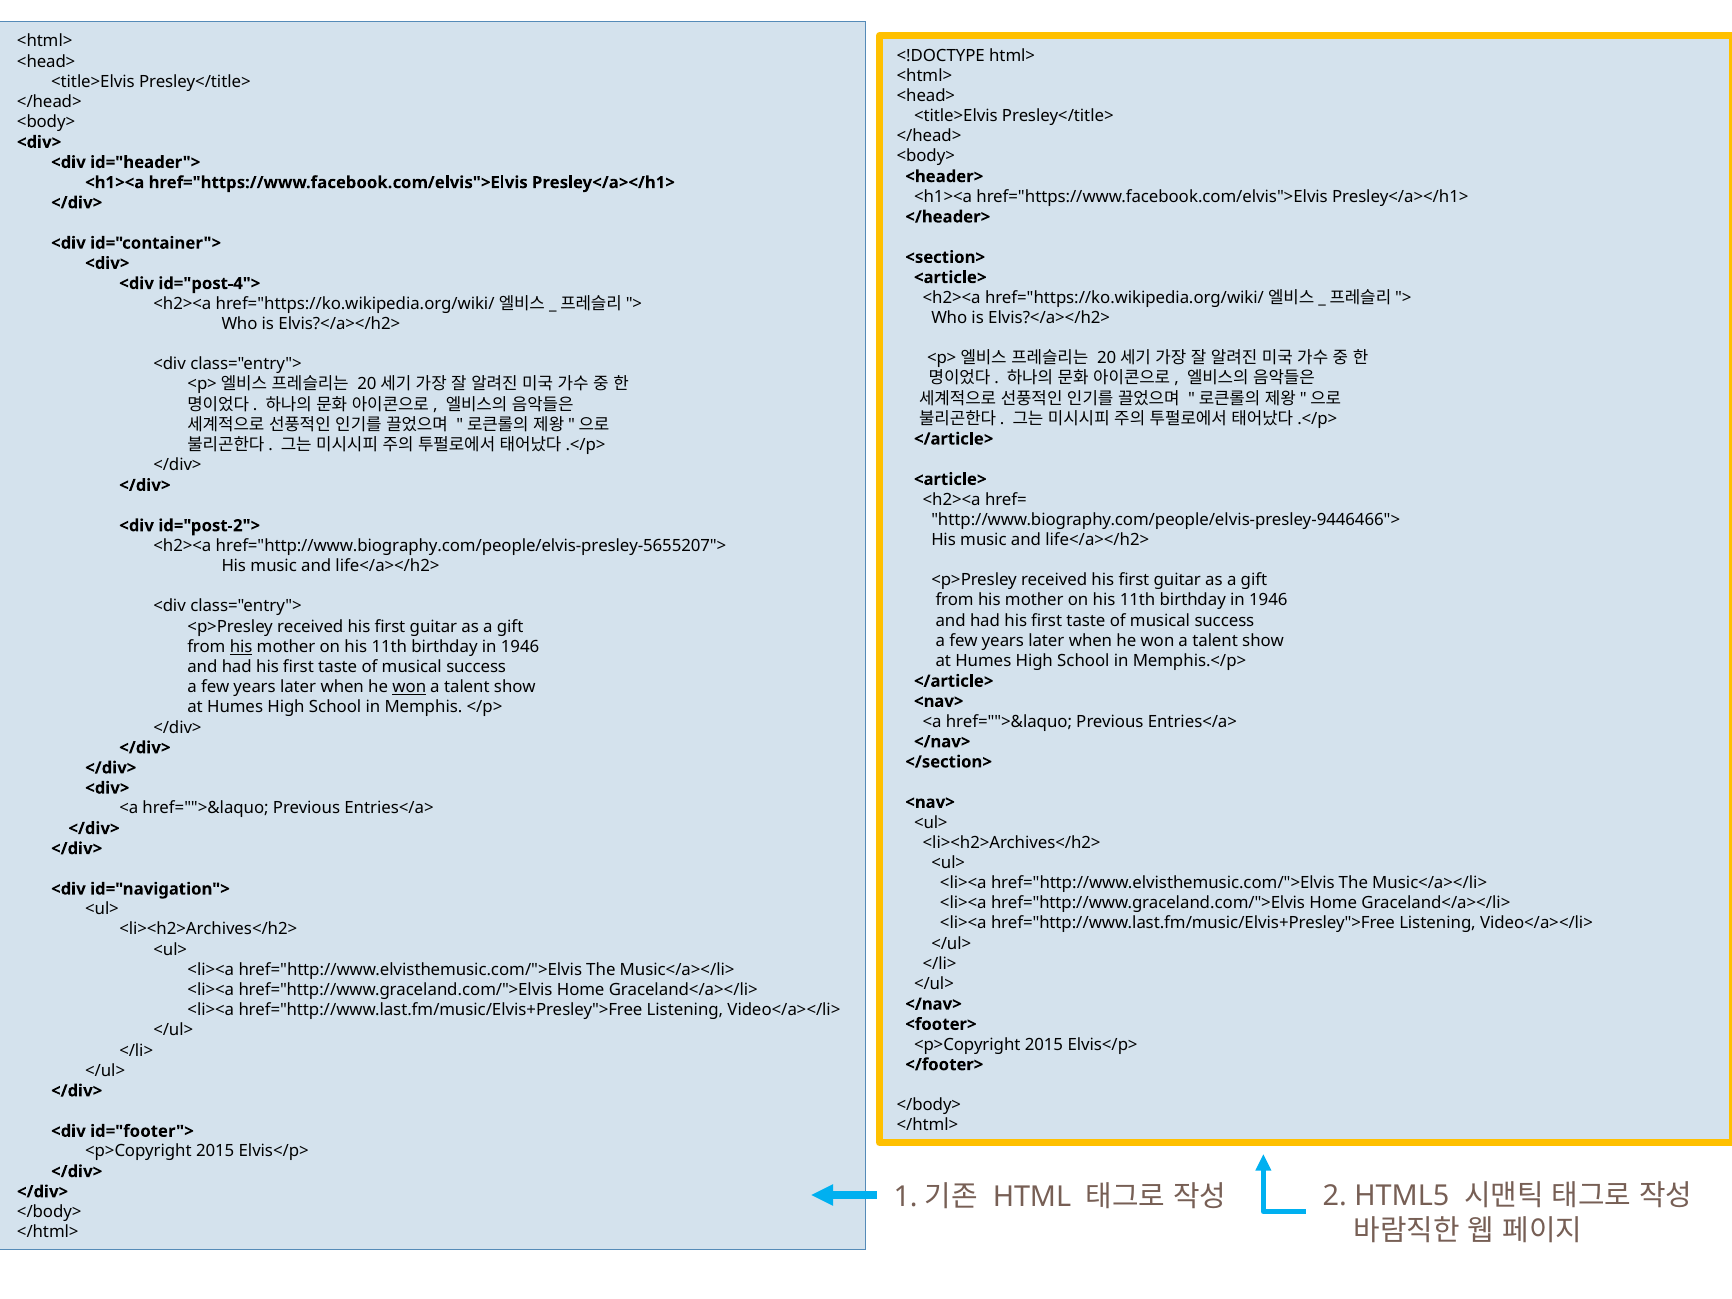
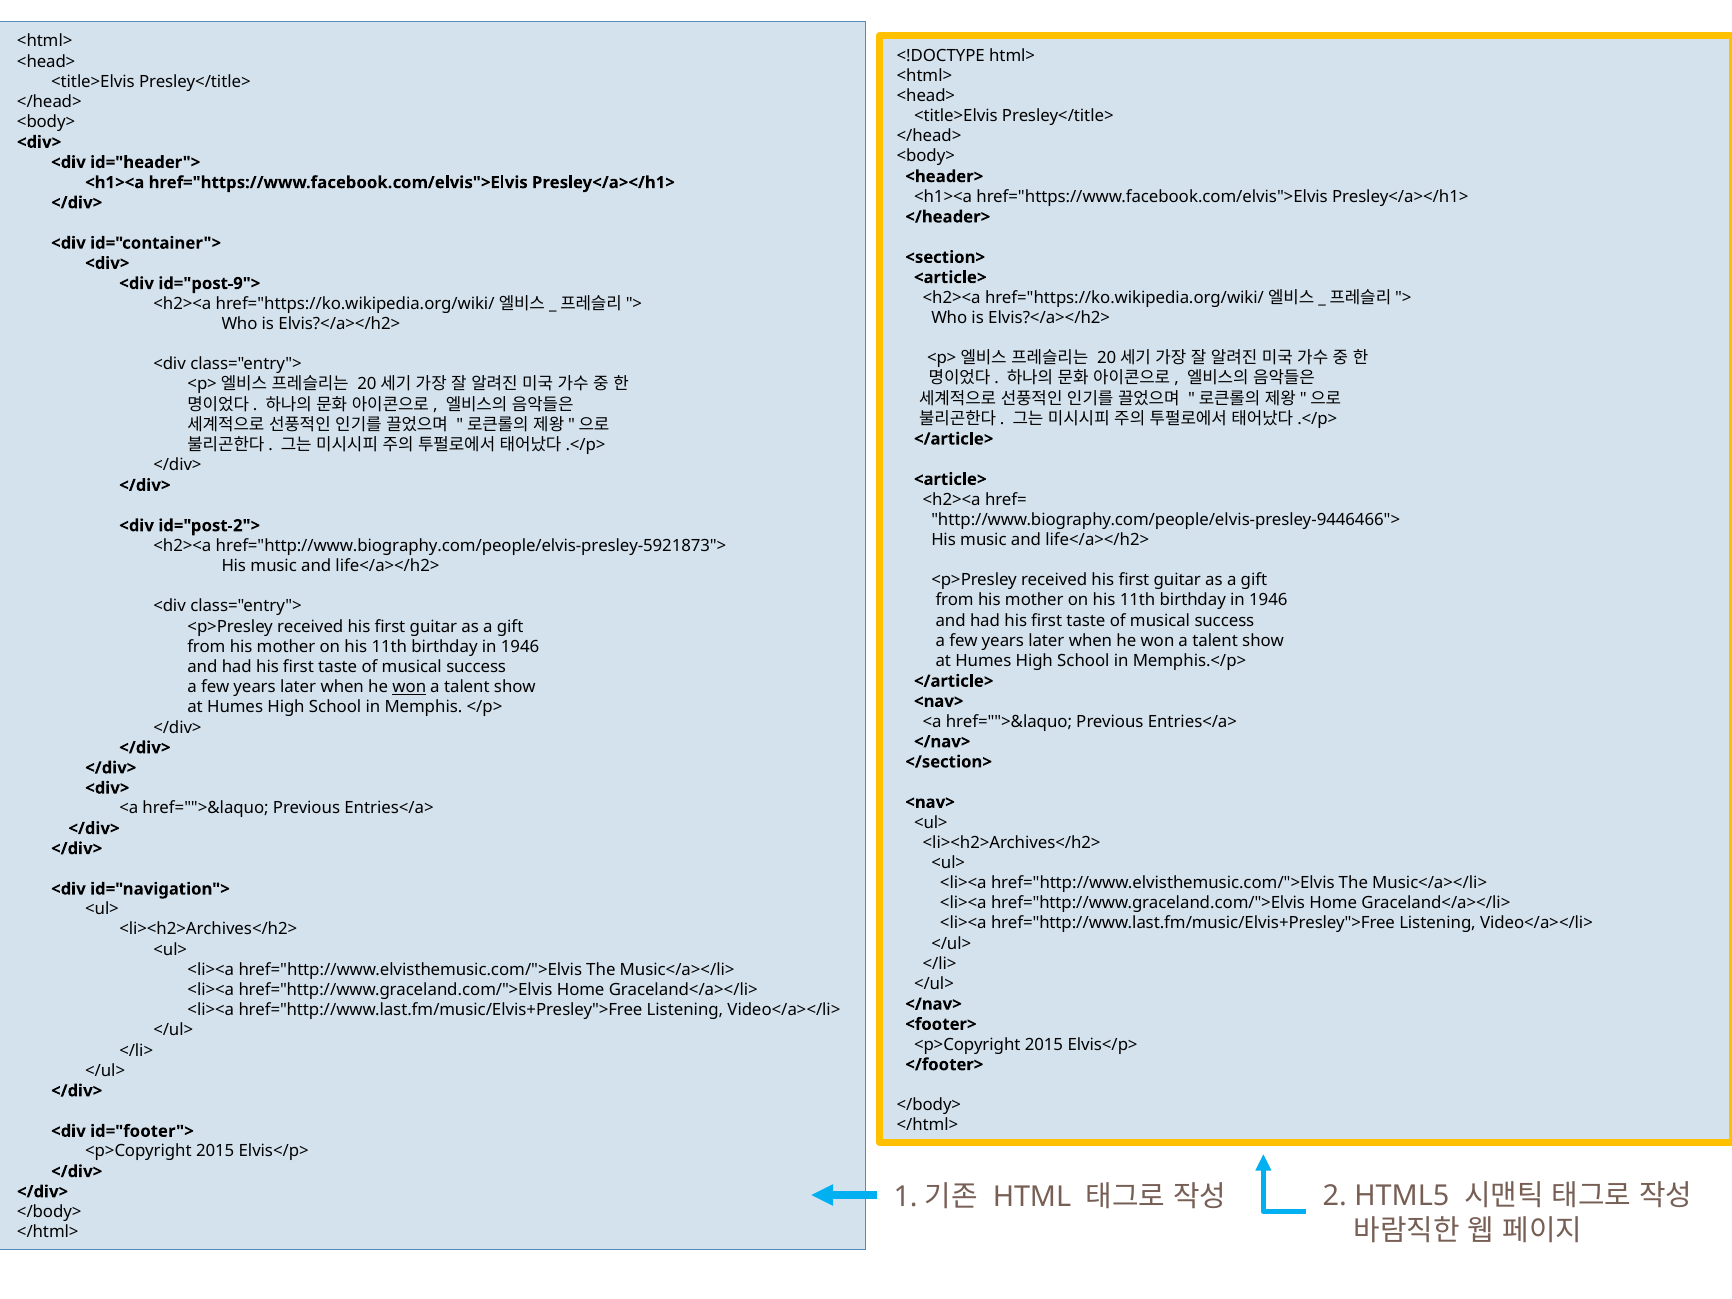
id="post-4">: id="post-4"> -> id="post-9">
href="http://www.biography.com/people/elvis-presley-5655207">: href="http://www.biography.com/people/elvis-presley-5655207"> -> href="http://www.biography.com/people/elvis-presley-5921873">
his at (241, 647) underline: present -> none
